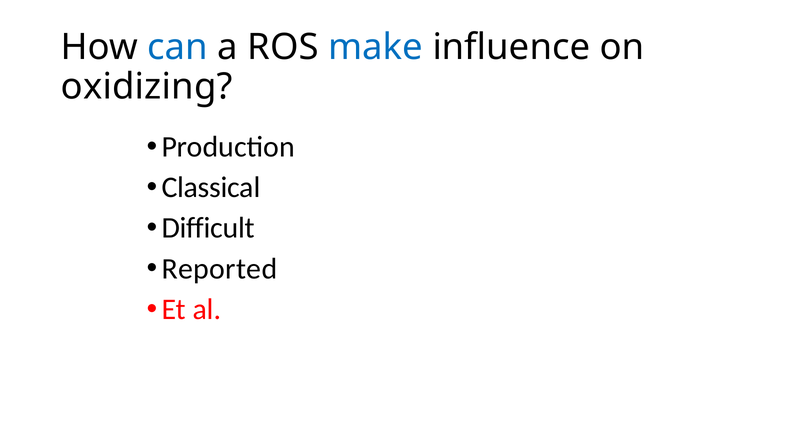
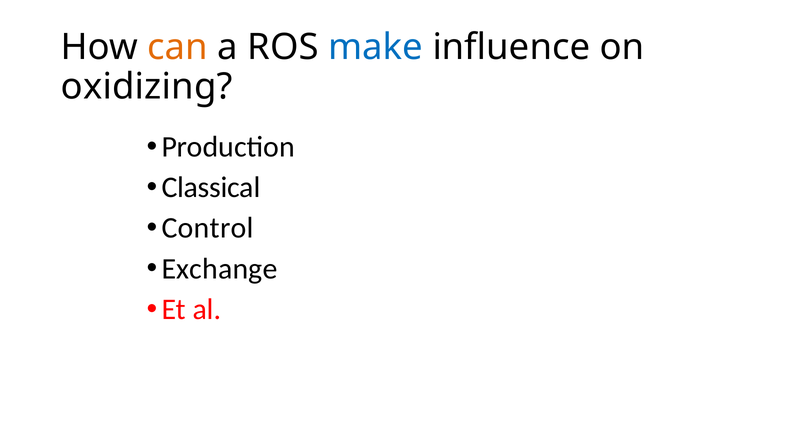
can colour: blue -> orange
Difficult: Difficult -> Control
Reported: Reported -> Exchange
